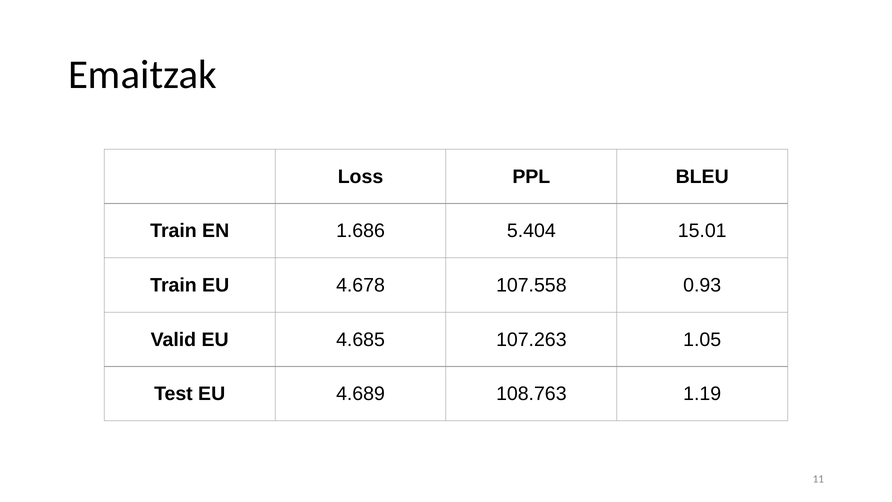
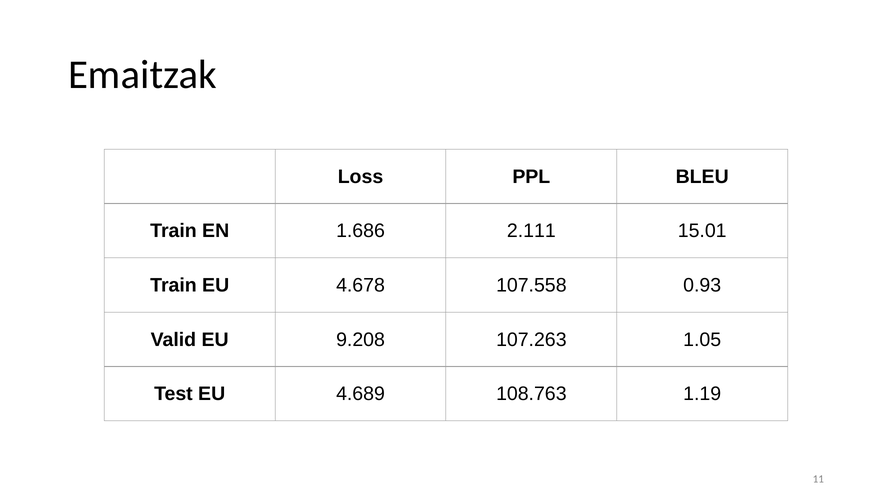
5.404: 5.404 -> 2.111
4.685: 4.685 -> 9.208
